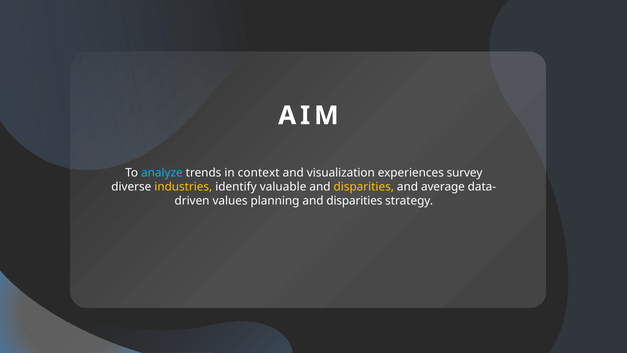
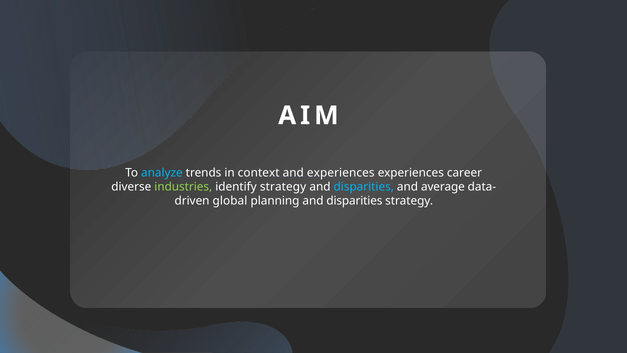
and visualization: visualization -> experiences
survey: survey -> career
industries colour: yellow -> light green
identify valuable: valuable -> strategy
disparities at (364, 187) colour: yellow -> light blue
values: values -> global
